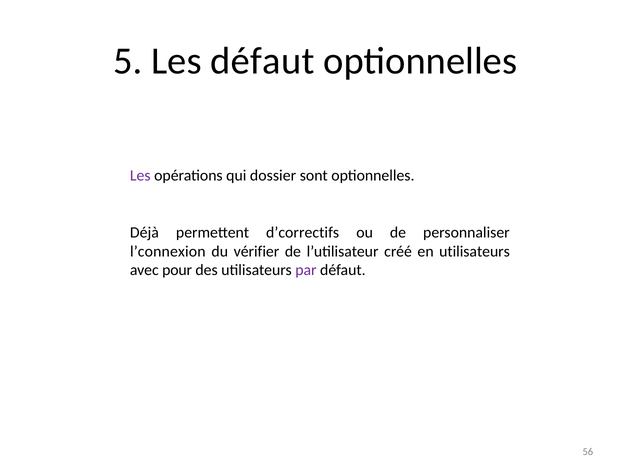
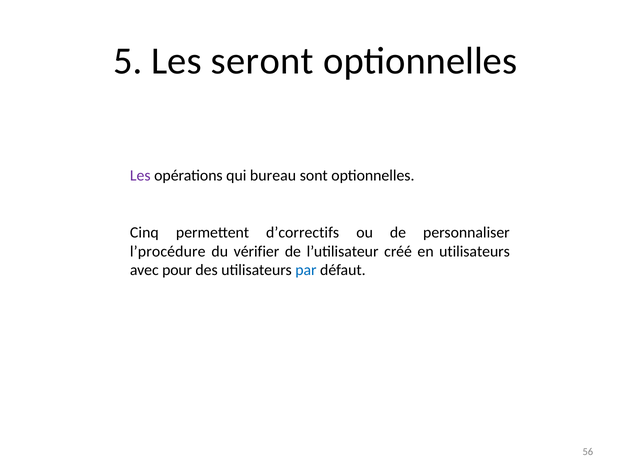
Les défaut: défaut -> seront
dossier: dossier -> bureau
Déjà: Déjà -> Cinq
l’connexion: l’connexion -> l’procédure
par colour: purple -> blue
